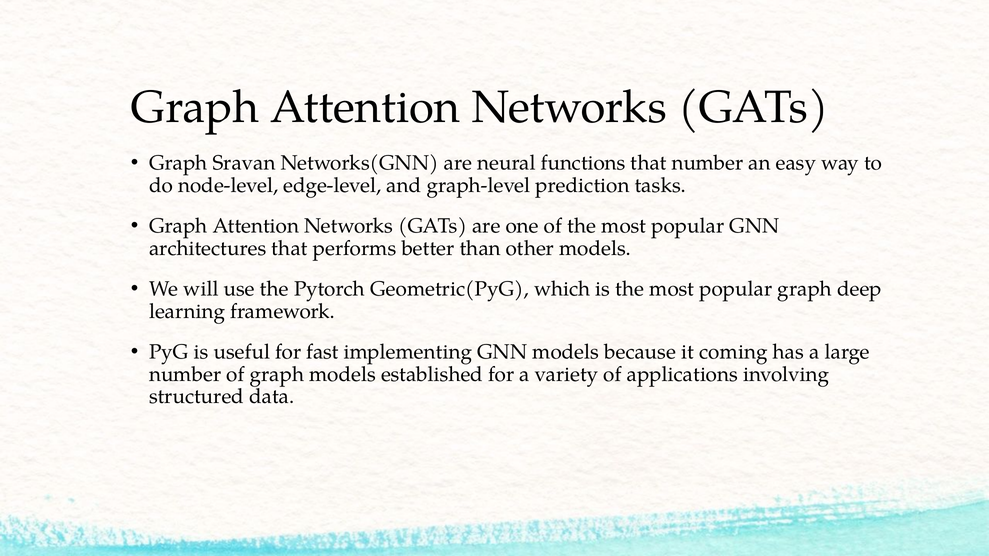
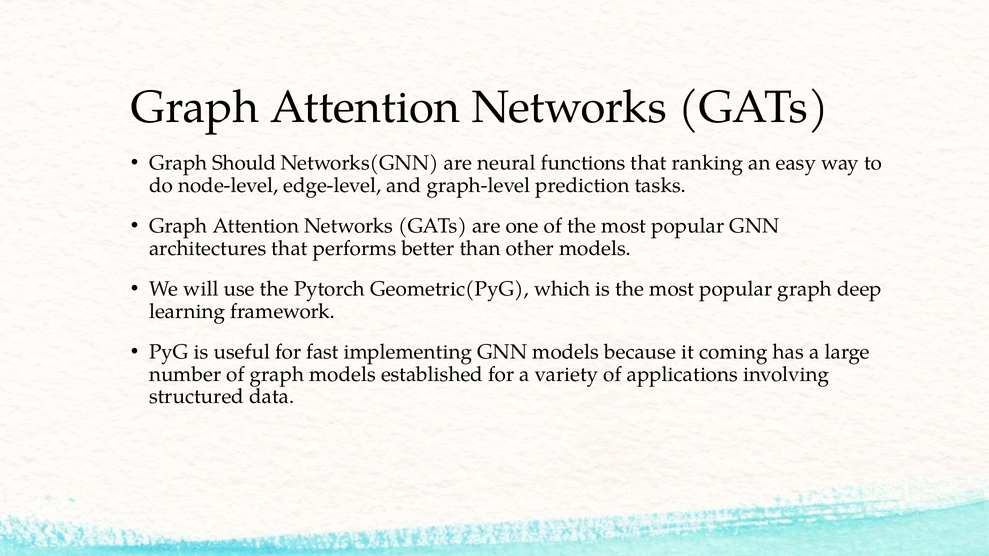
Sravan: Sravan -> Should
that number: number -> ranking
